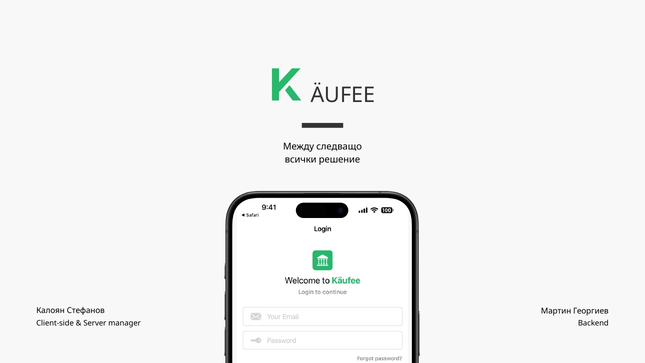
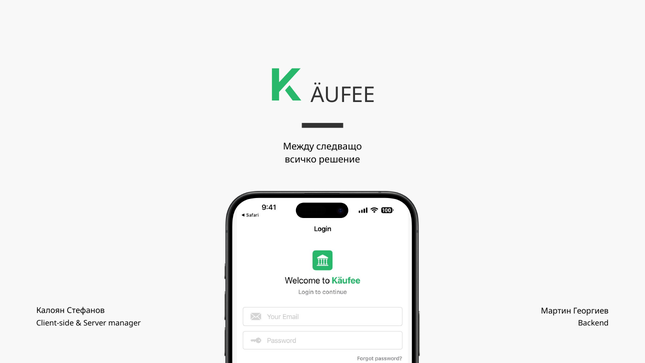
всички: всички -> всичко
